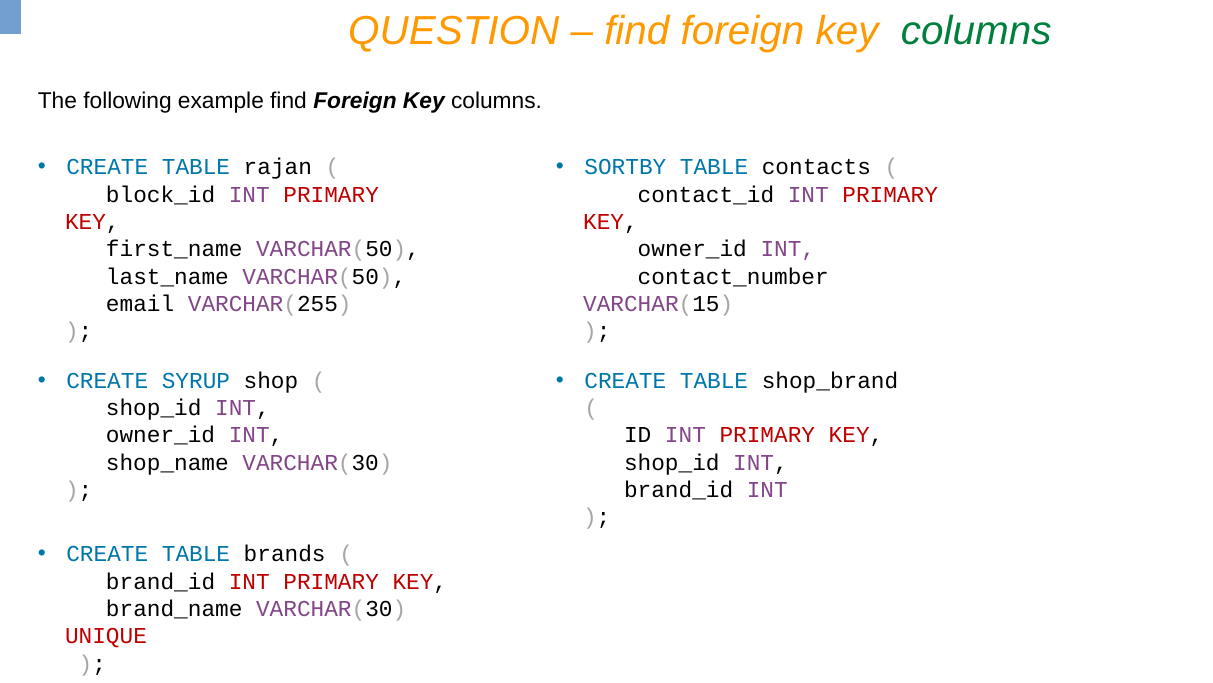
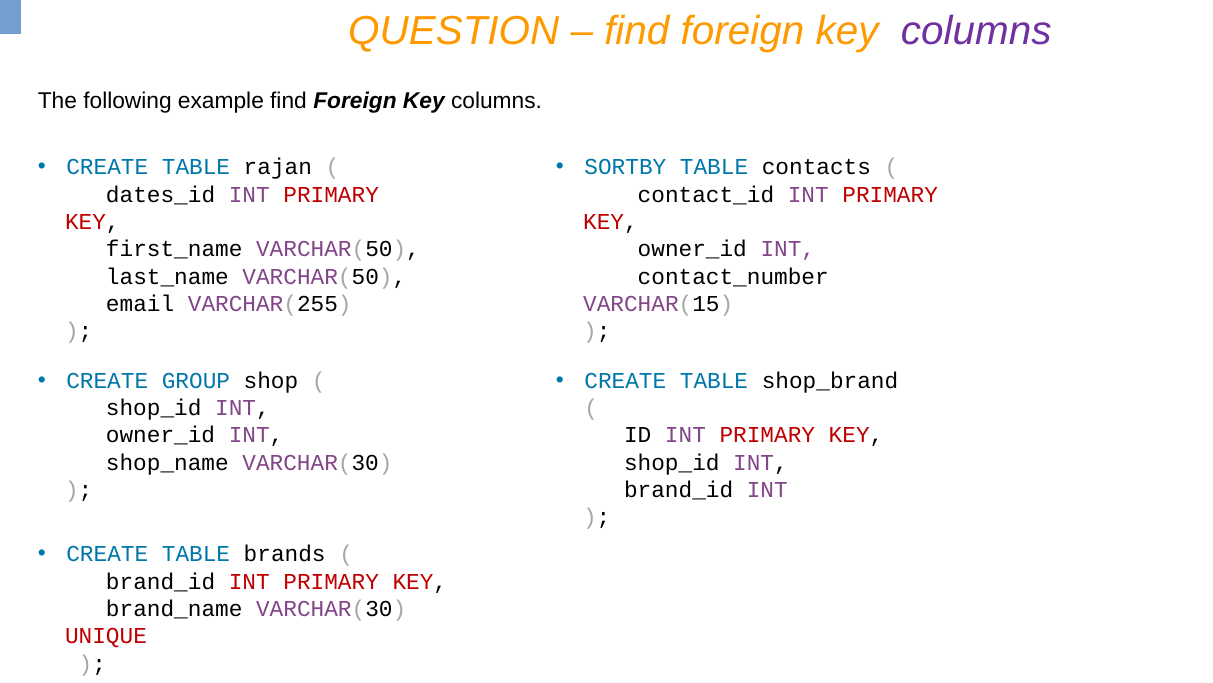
columns at (976, 32) colour: green -> purple
block_id: block_id -> dates_id
SYRUP: SYRUP -> GROUP
